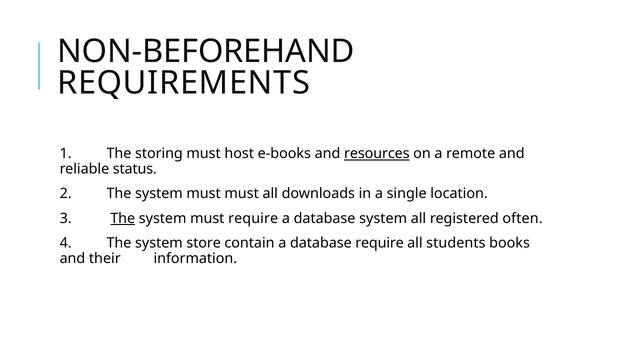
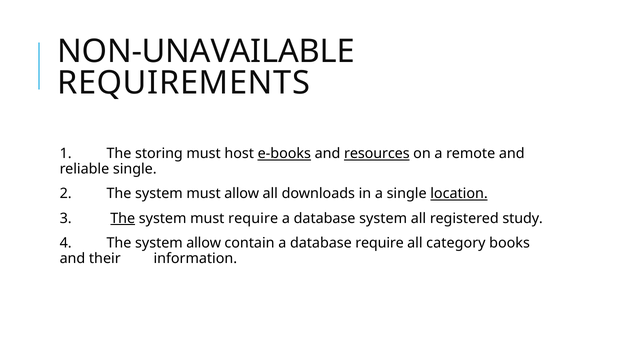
NON-BEFOREHAND: NON-BEFOREHAND -> NON-UNAVAILABLE
e-books underline: none -> present
reliable status: status -> single
must must: must -> allow
location underline: none -> present
often: often -> study
system store: store -> allow
students: students -> category
